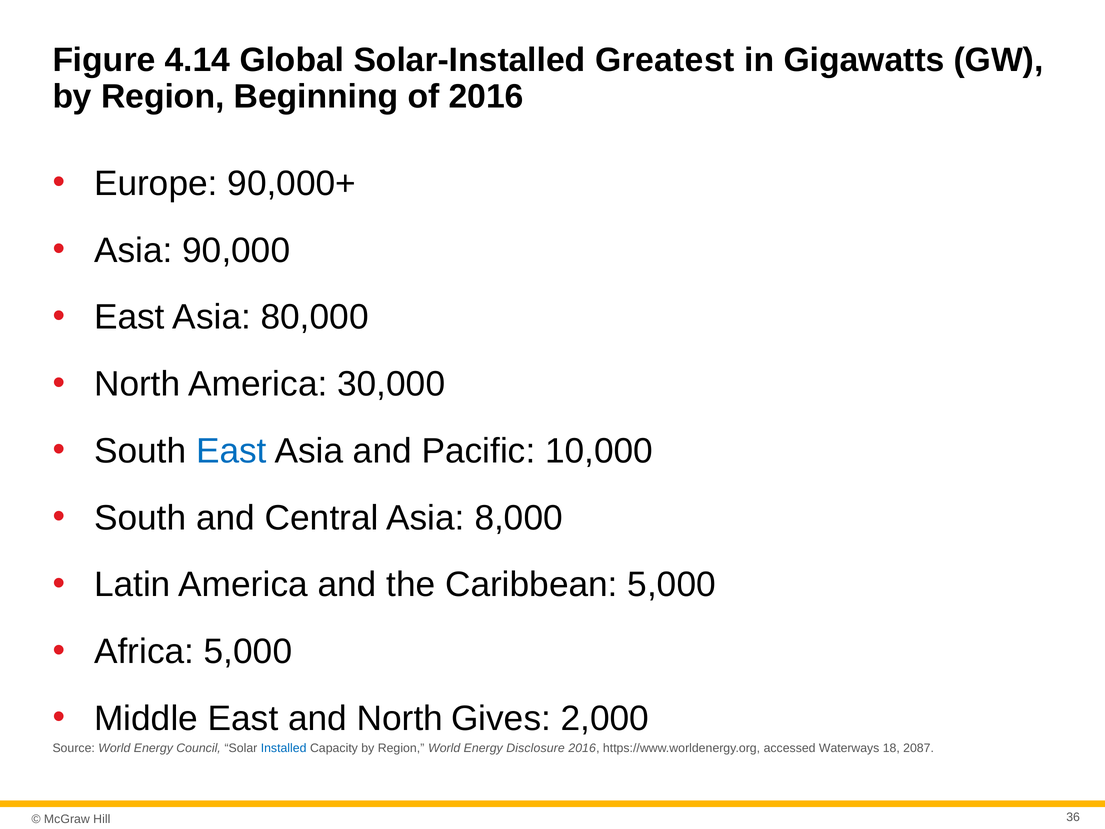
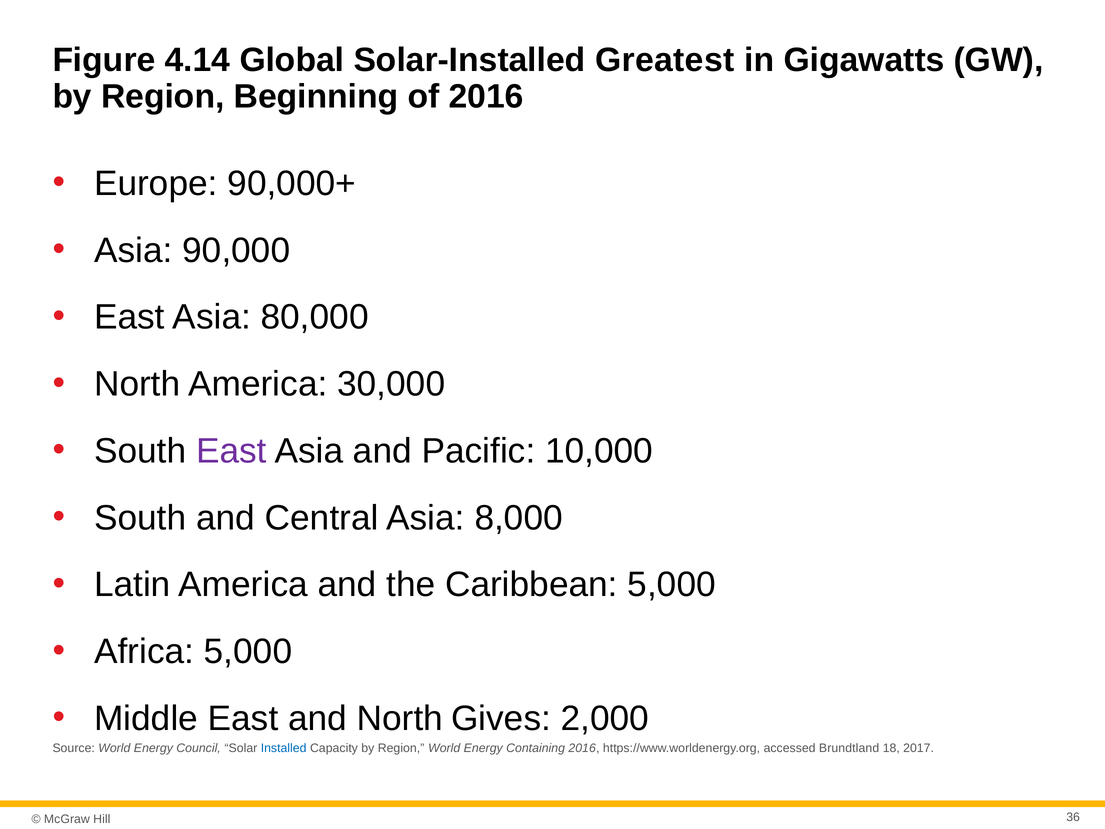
East at (231, 451) colour: blue -> purple
Disclosure: Disclosure -> Containing
Waterways: Waterways -> Brundtland
2087: 2087 -> 2017
